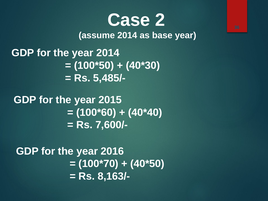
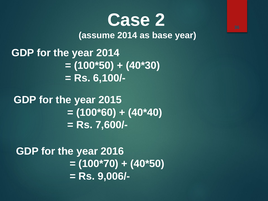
5,485/-: 5,485/- -> 6,100/-
8,163/-: 8,163/- -> 9,006/-
